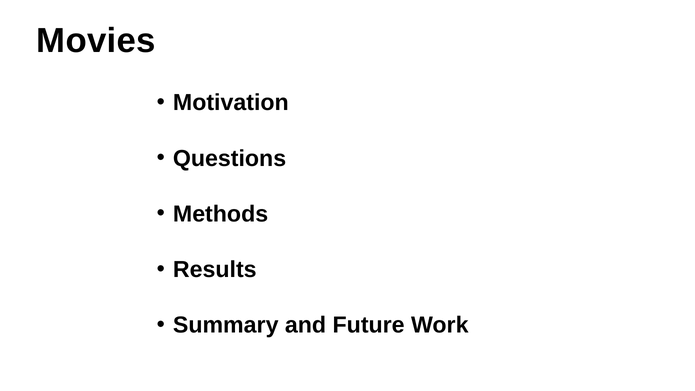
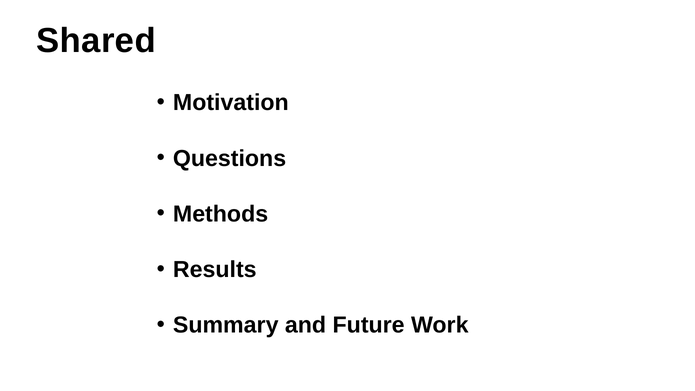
Movies: Movies -> Shared
